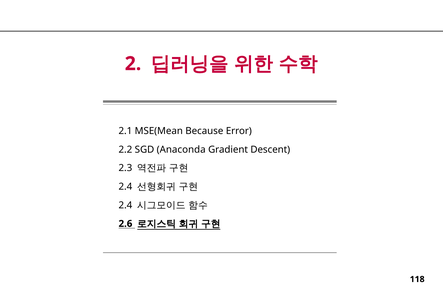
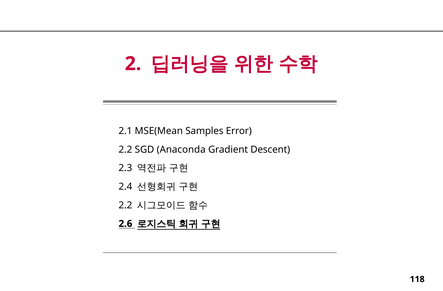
Because: Because -> Samples
2.4 at (125, 205): 2.4 -> 2.2
